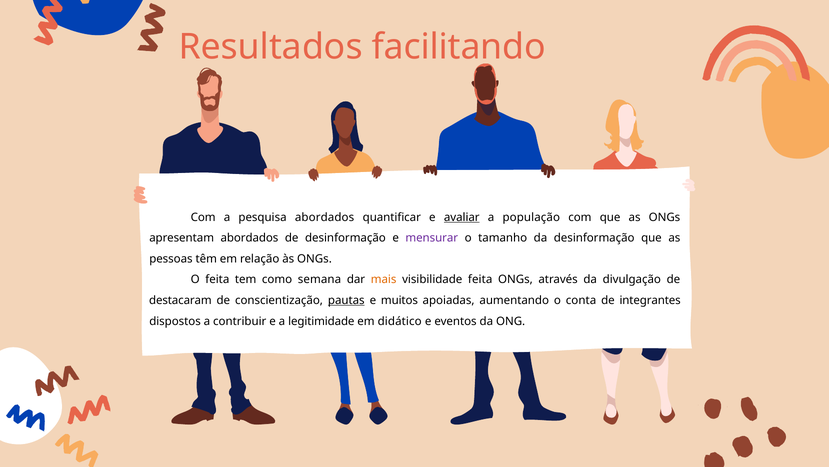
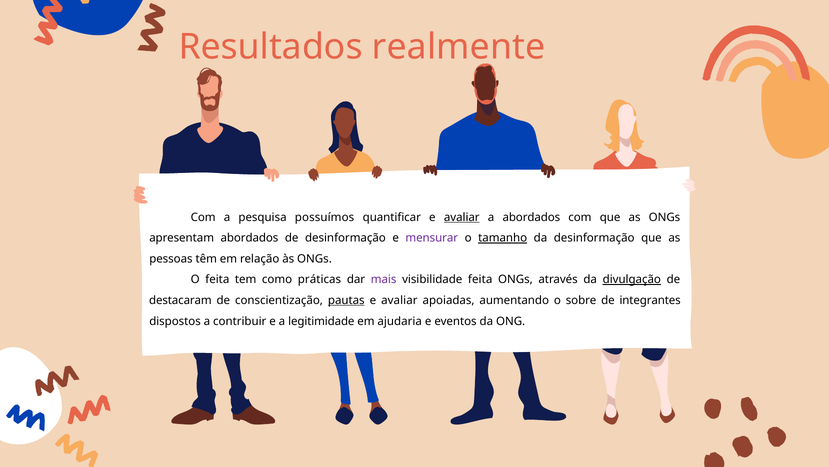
facilitando: facilitando -> realmente
pesquisa abordados: abordados -> possuímos
a população: população -> abordados
tamanho underline: none -> present
semana: semana -> práticas
mais colour: orange -> purple
divulgação underline: none -> present
muitos at (399, 300): muitos -> avaliar
conta: conta -> sobre
didático: didático -> ajudaria
